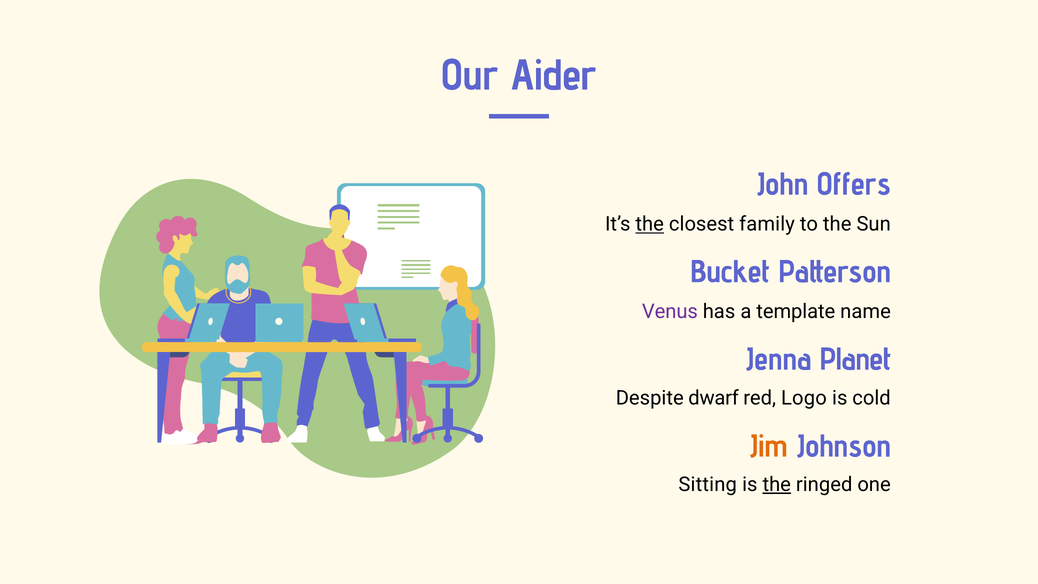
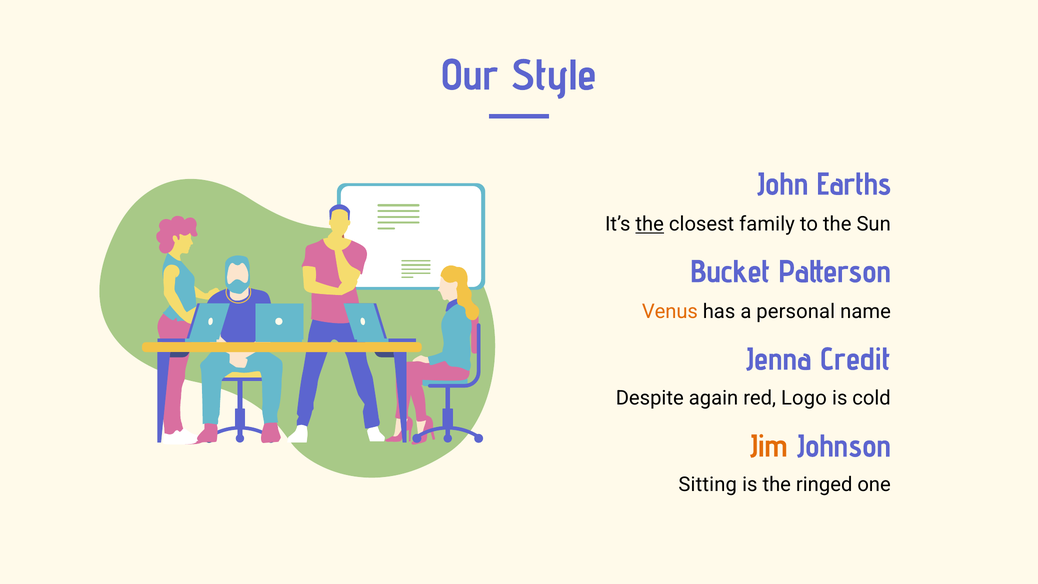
Aider: Aider -> Style
Offers: Offers -> Earths
Venus colour: purple -> orange
template: template -> personal
Planet: Planet -> Credit
dwarf: dwarf -> again
the at (777, 484) underline: present -> none
